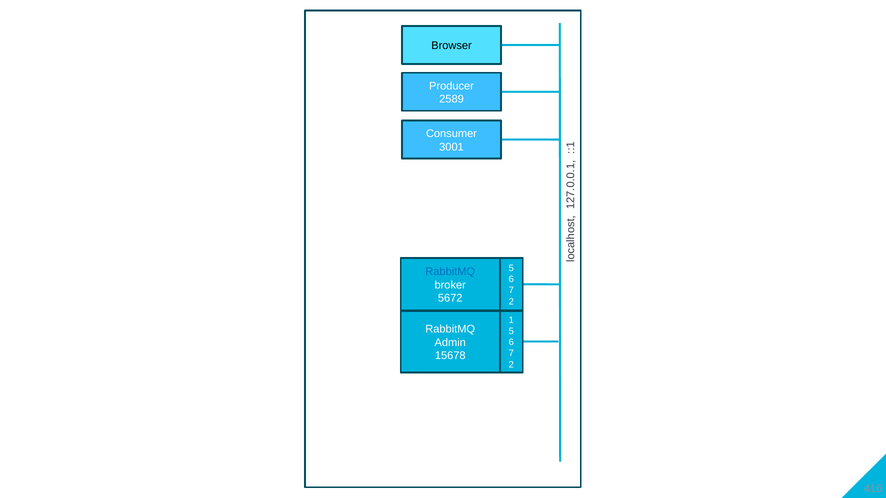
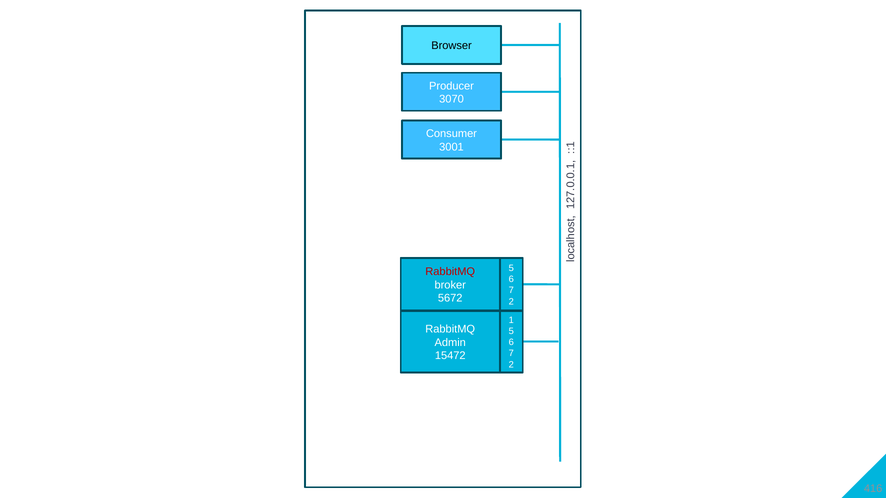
2589: 2589 -> 3070
RabbitMQ at (450, 272) colour: blue -> red
15678: 15678 -> 15472
